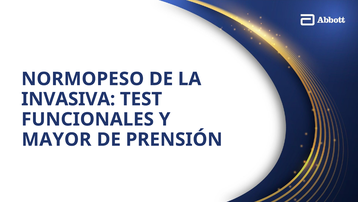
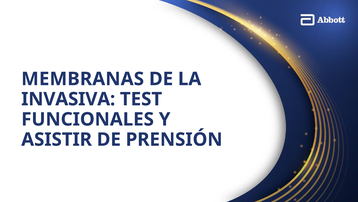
NORMOPESO: NORMOPESO -> MEMBRANAS
MAYOR: MAYOR -> ASISTIR
